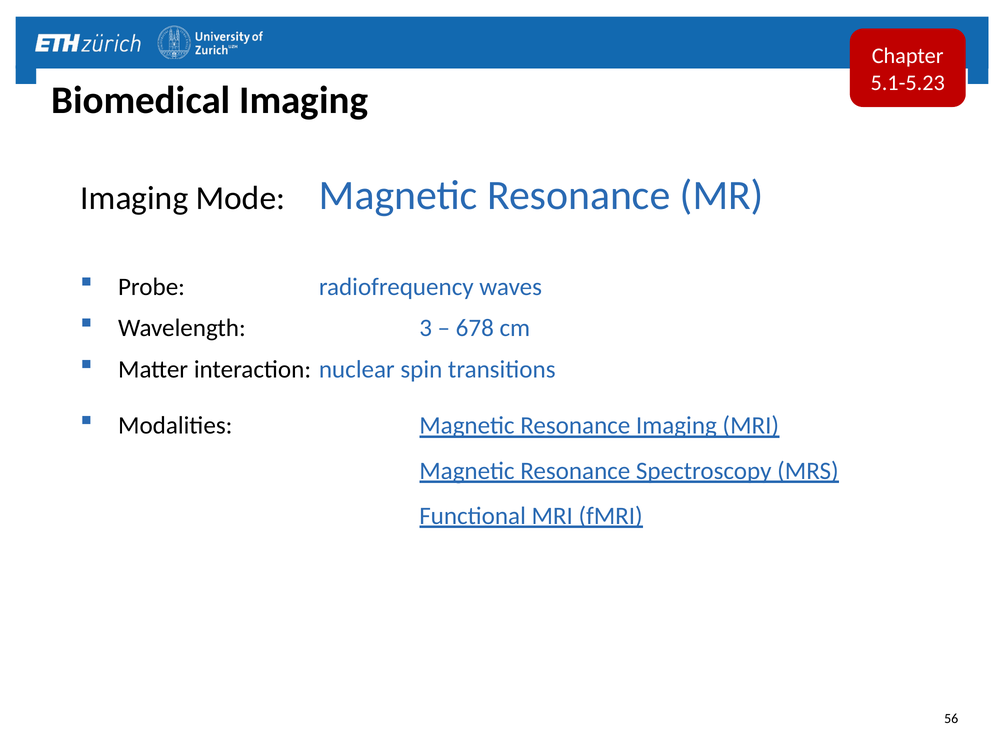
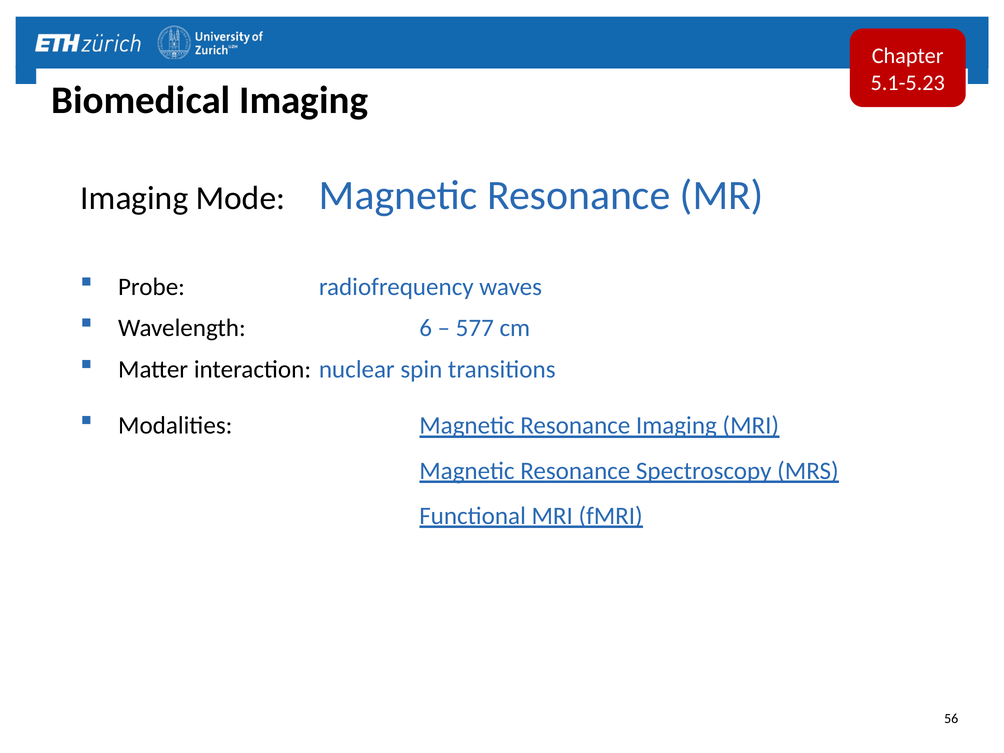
3: 3 -> 6
678: 678 -> 577
